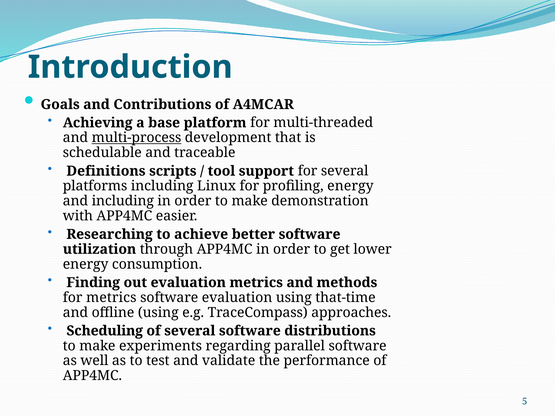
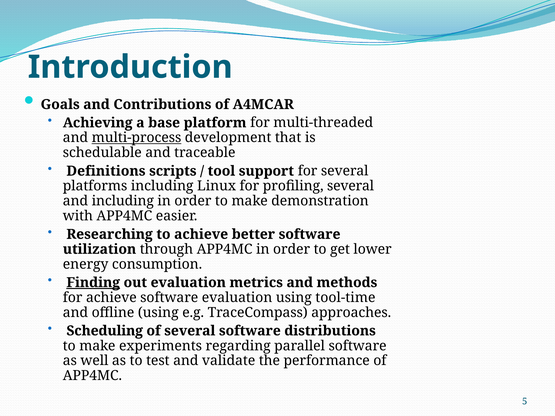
profiling energy: energy -> several
Finding underline: none -> present
for metrics: metrics -> achieve
that-time: that-time -> tool-time
